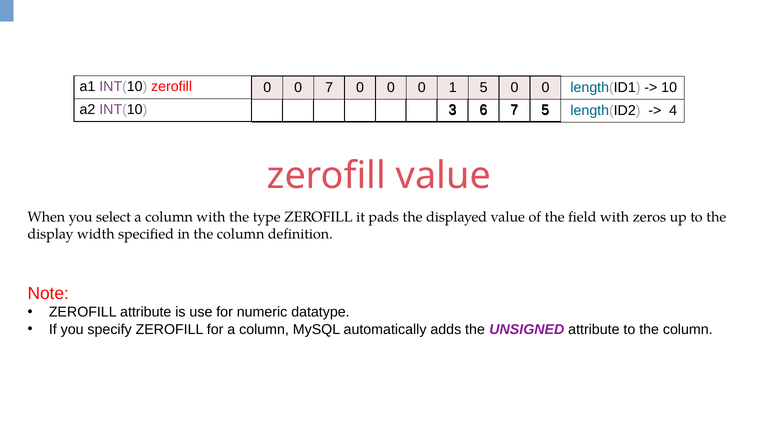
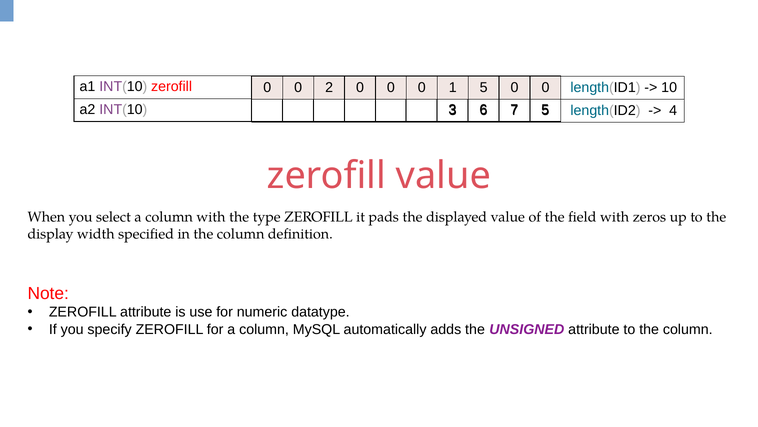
0 7: 7 -> 2
